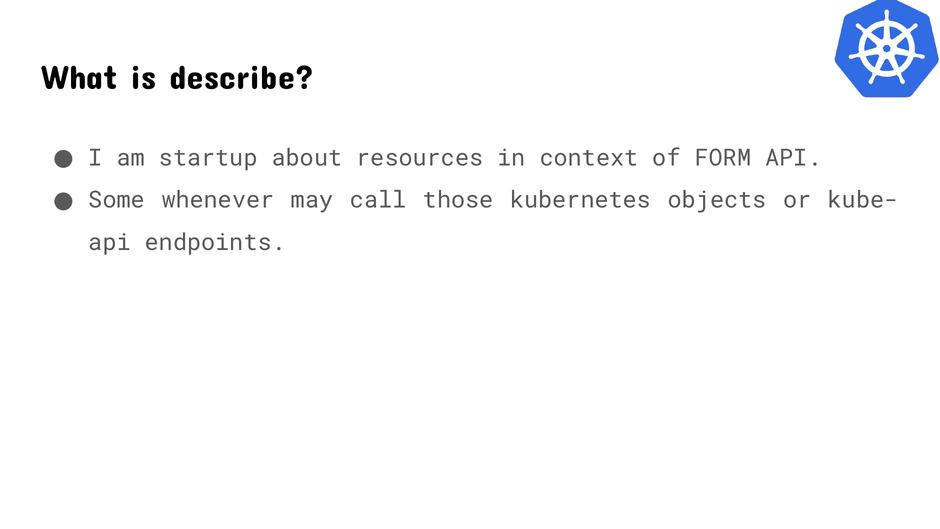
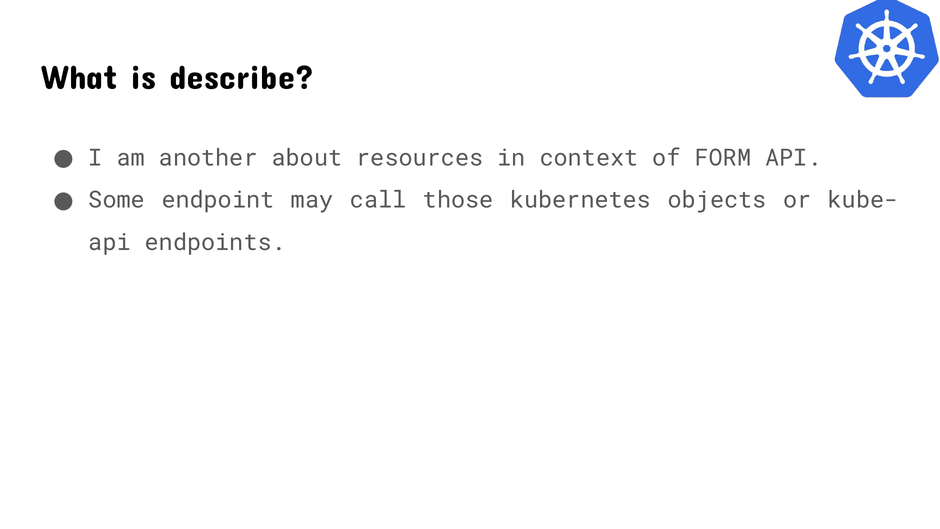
startup: startup -> another
whenever: whenever -> endpoint
